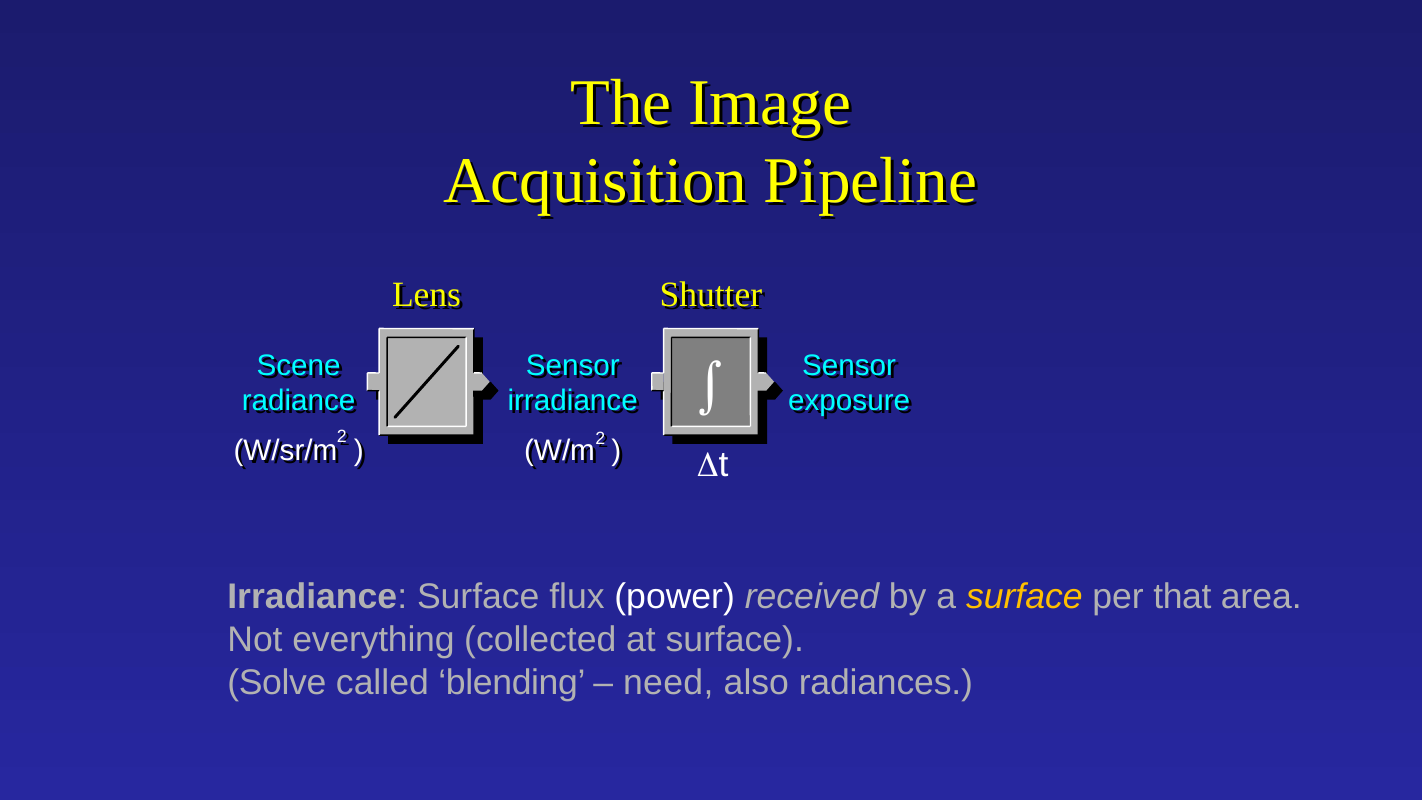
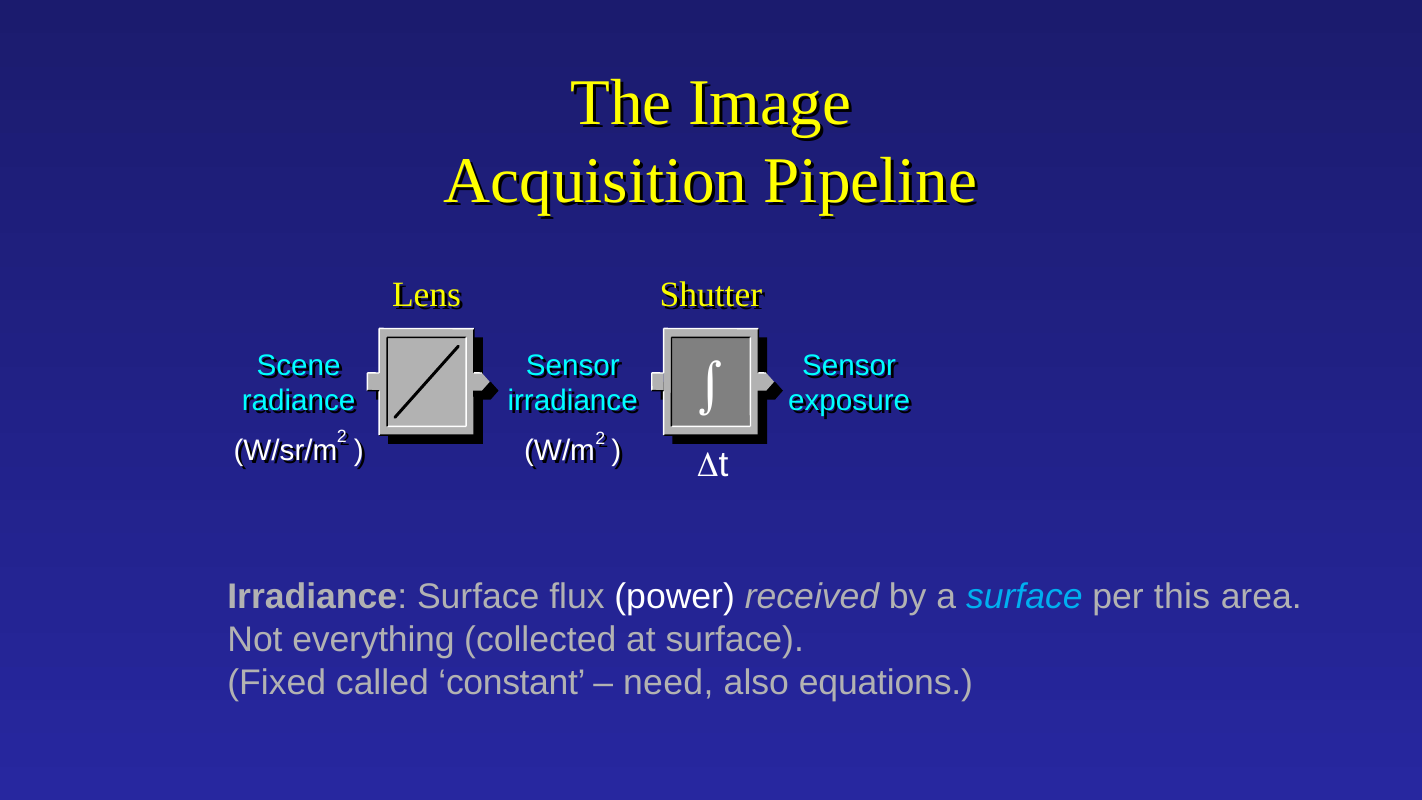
surface at (1024, 597) colour: yellow -> light blue
that: that -> this
Solve: Solve -> Fixed
blending: blending -> constant
radiances: radiances -> equations
